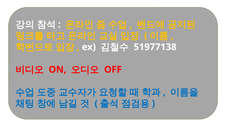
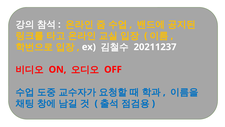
51977138: 51977138 -> 20211237
